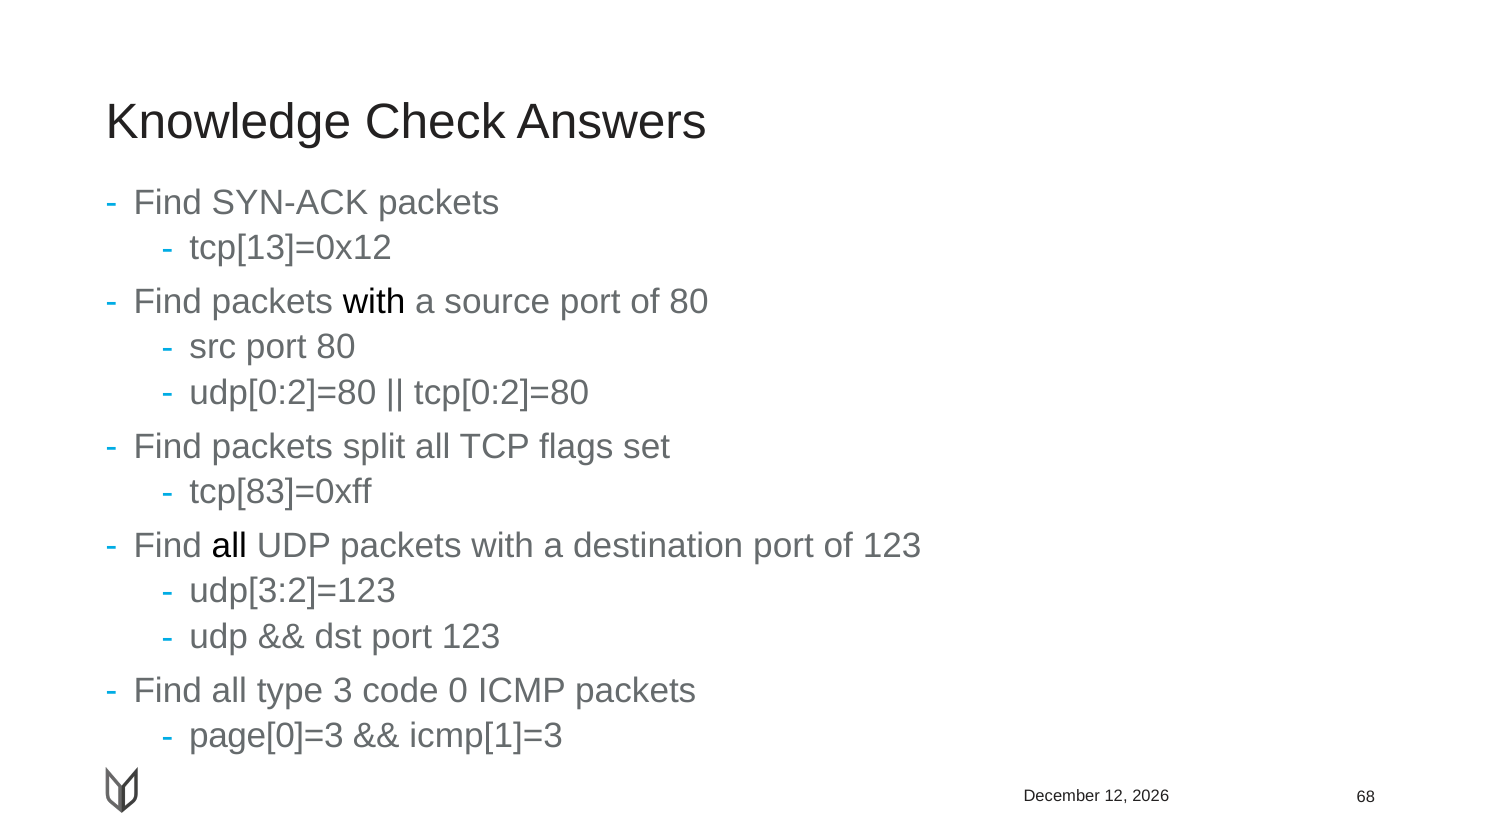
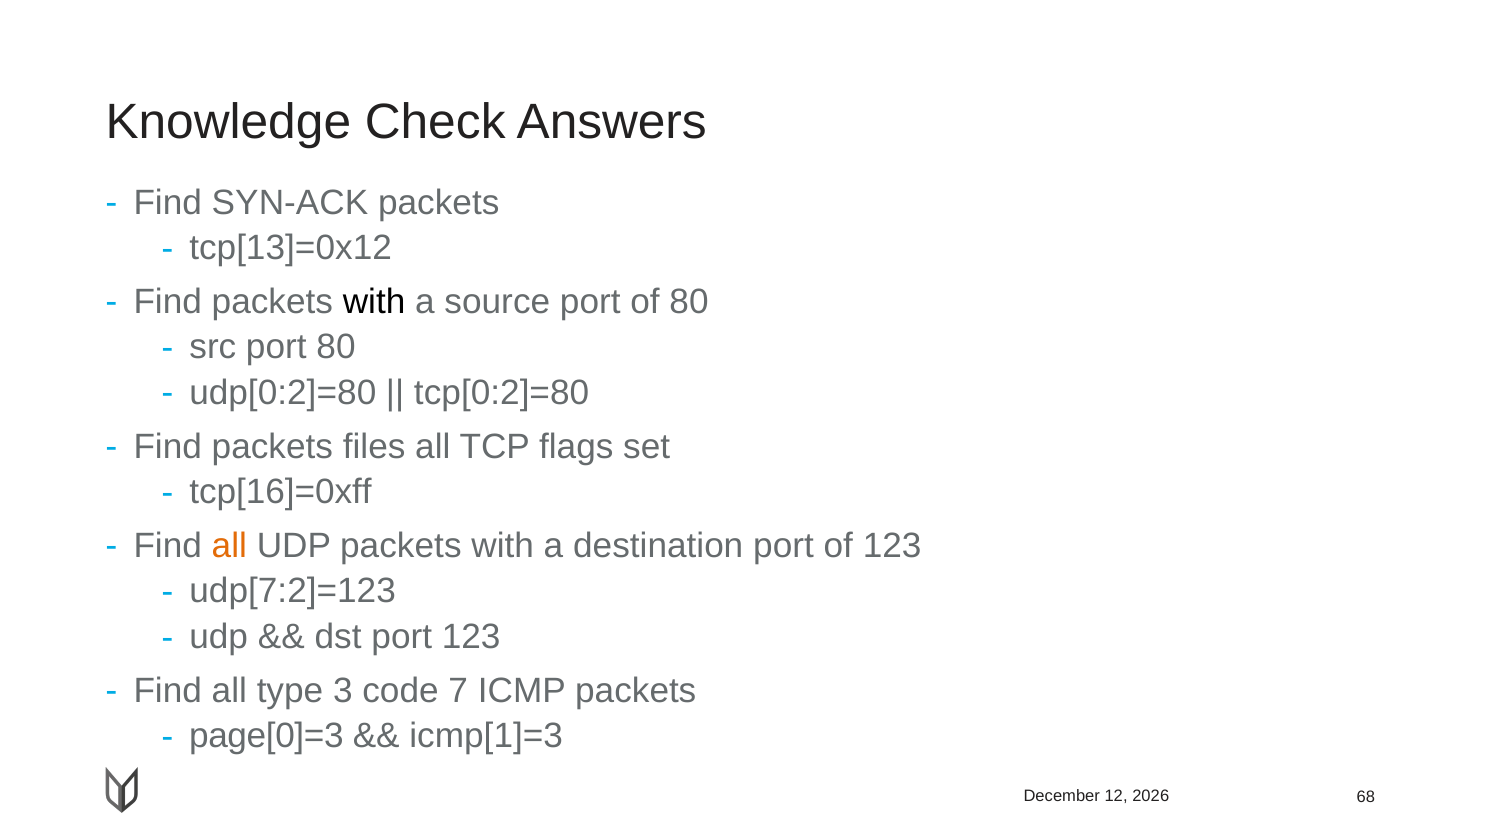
split: split -> files
tcp[83]=0xff: tcp[83]=0xff -> tcp[16]=0xff
all at (229, 546) colour: black -> orange
udp[3:2]=123: udp[3:2]=123 -> udp[7:2]=123
0: 0 -> 7
